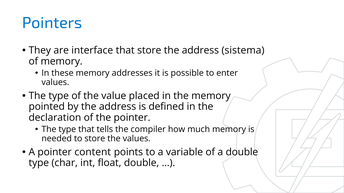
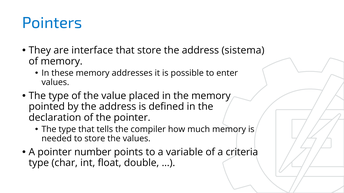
content: content -> number
a double: double -> criteria
